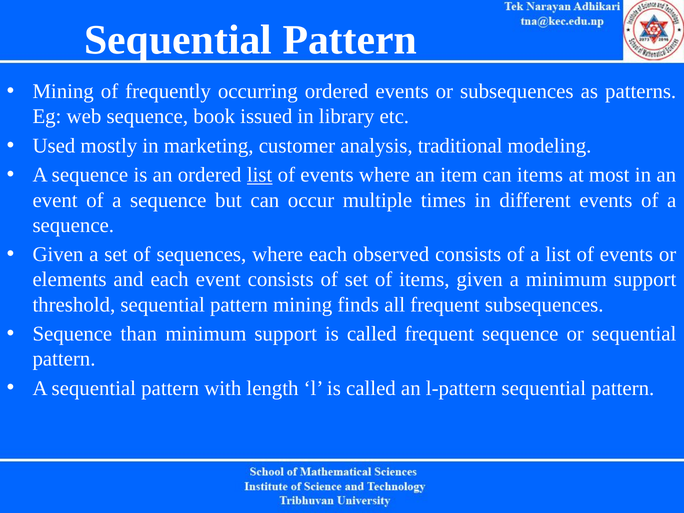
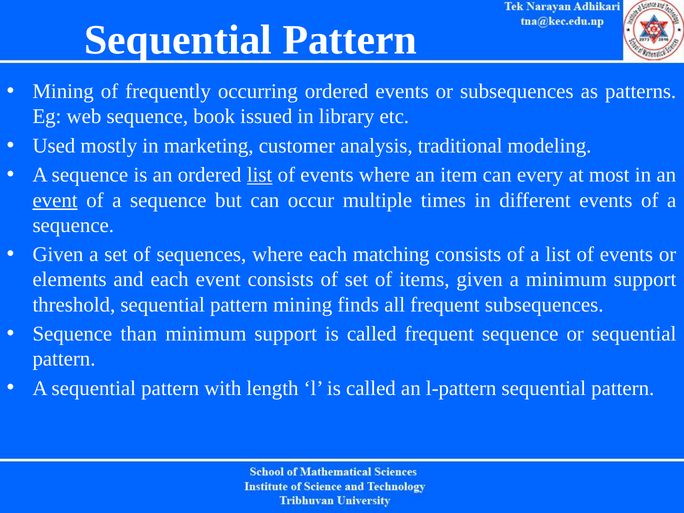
can items: items -> every
event at (55, 200) underline: none -> present
observed: observed -> matching
